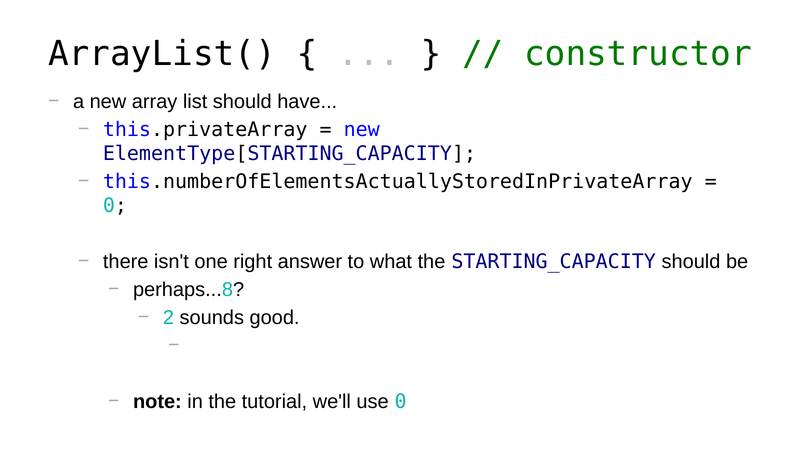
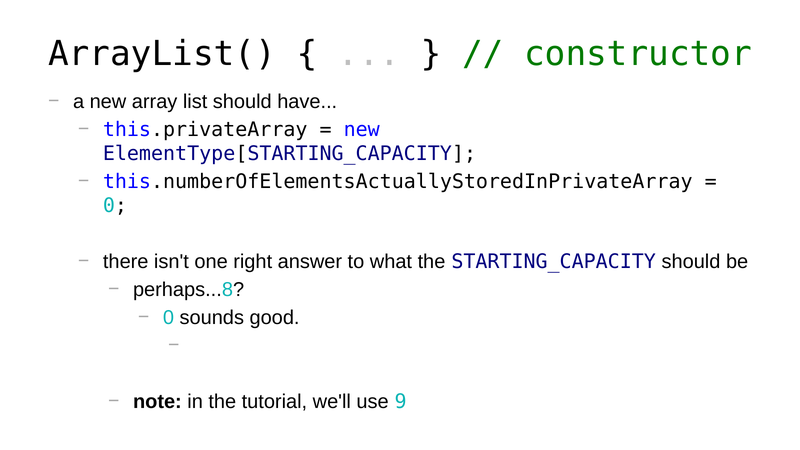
2 at (169, 318): 2 -> 0
use 0: 0 -> 9
